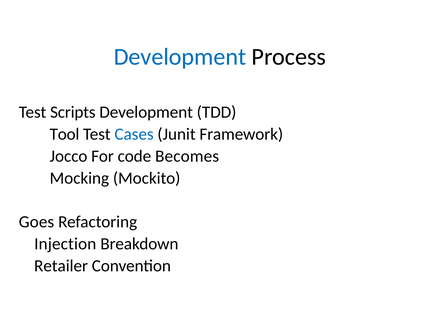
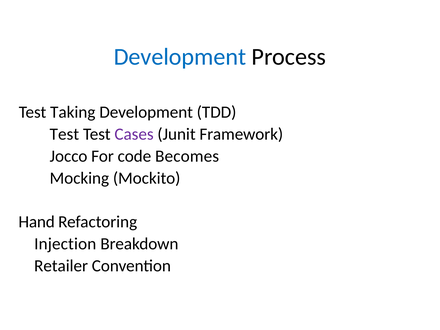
Scripts: Scripts -> Taking
Tool at (64, 134): Tool -> Test
Cases colour: blue -> purple
Goes: Goes -> Hand
